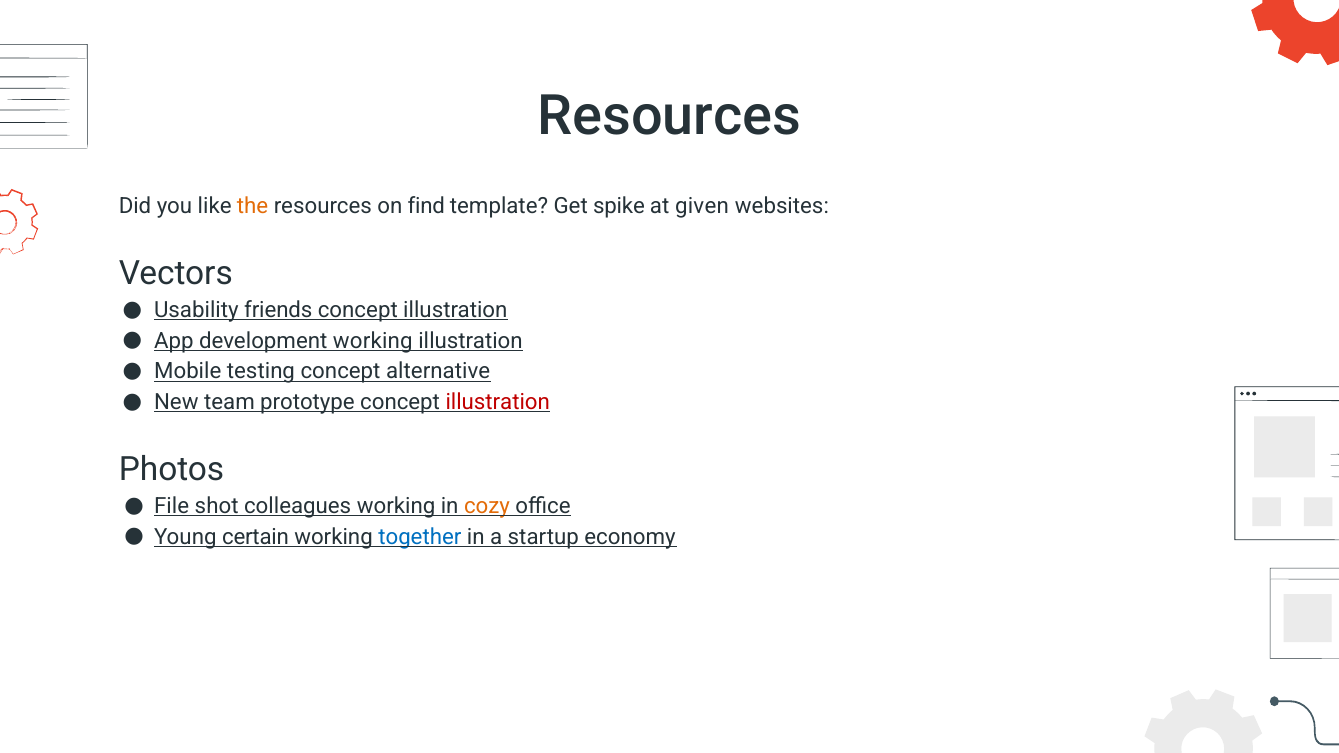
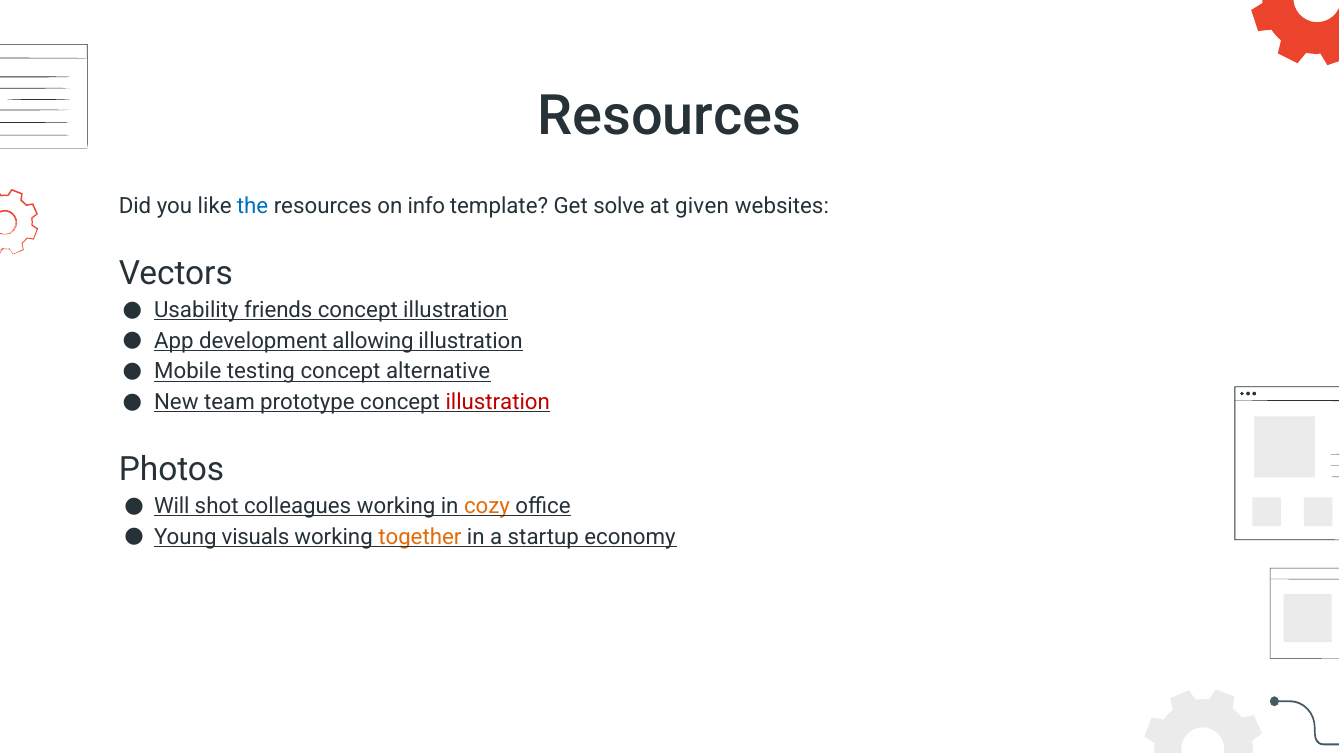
the colour: orange -> blue
find: find -> info
spike: spike -> solve
development working: working -> allowing
File: File -> Will
certain: certain -> visuals
together colour: blue -> orange
